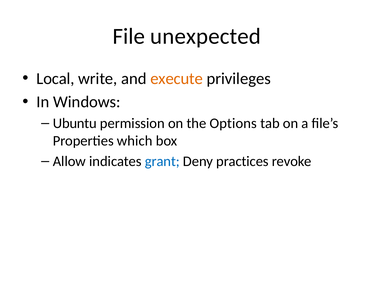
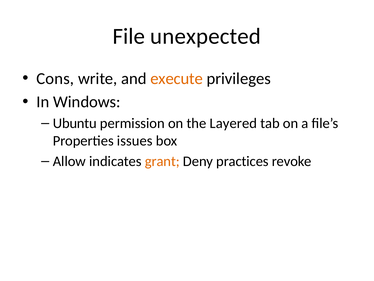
Local: Local -> Cons
Options: Options -> Layered
which: which -> issues
grant colour: blue -> orange
